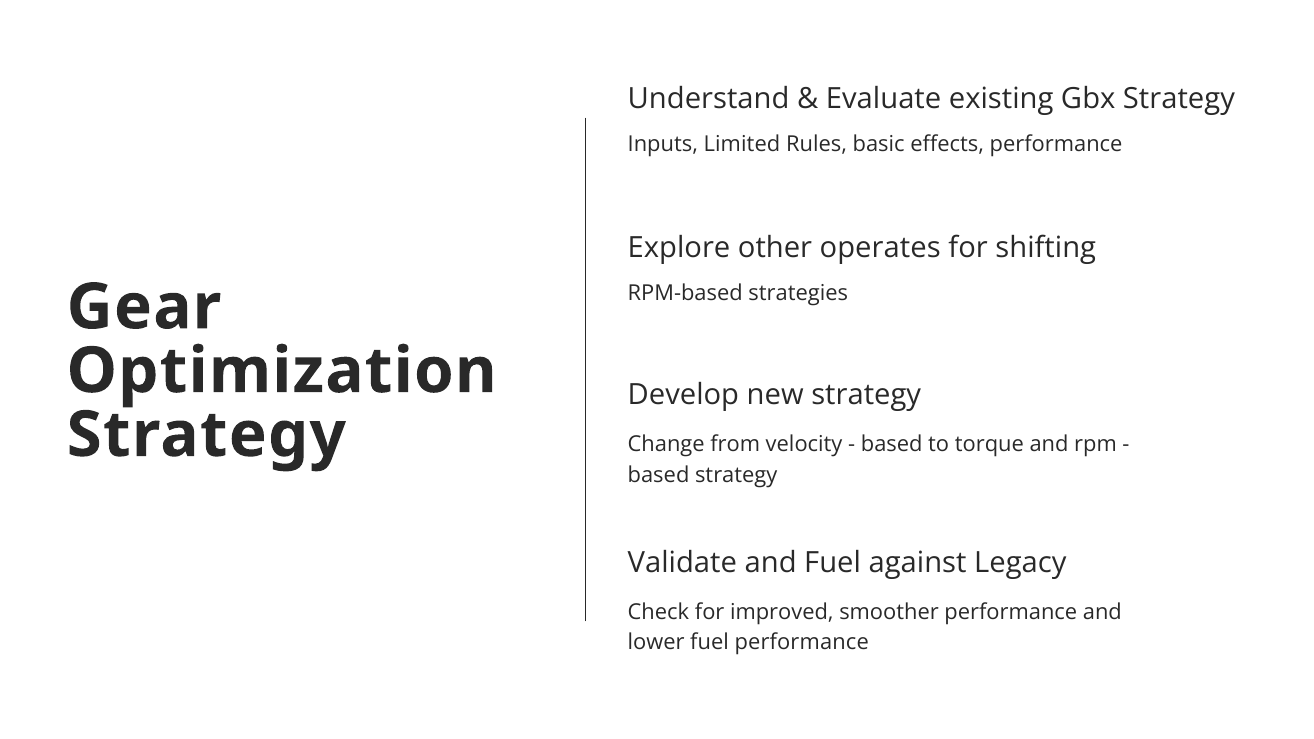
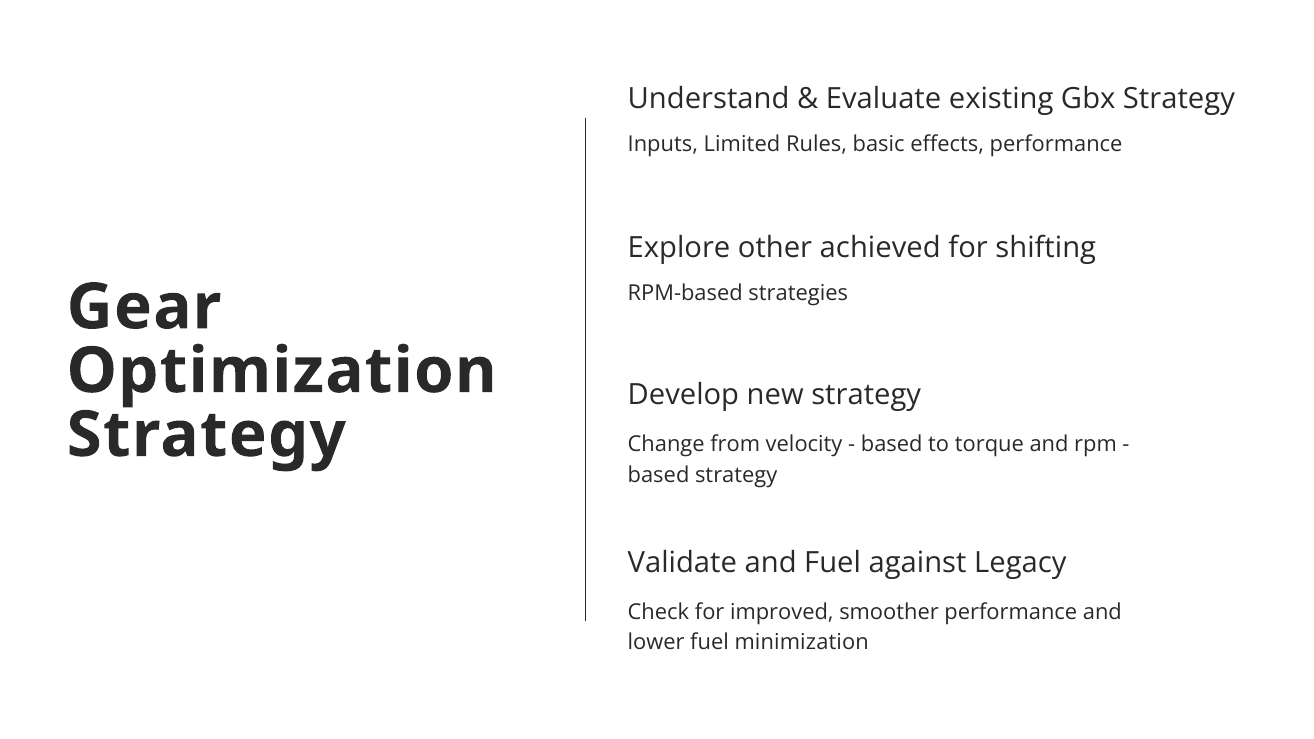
operates: operates -> achieved
fuel performance: performance -> minimization
